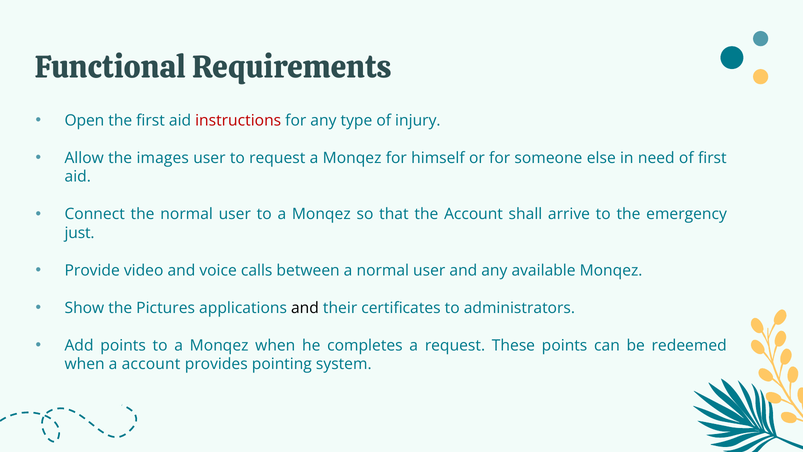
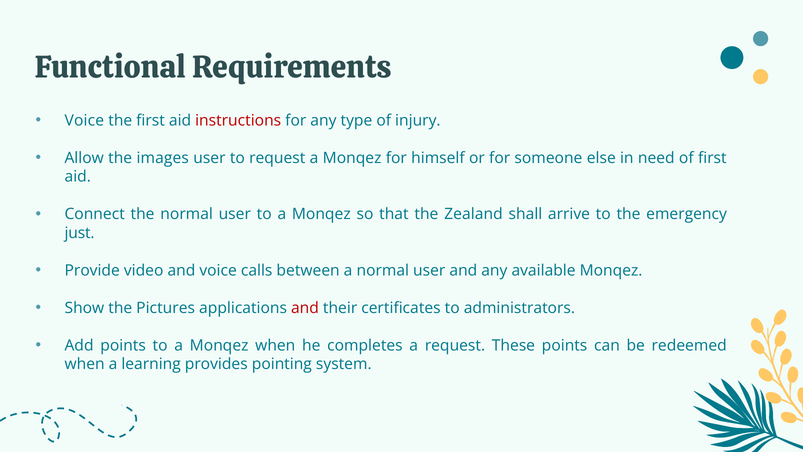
Open at (84, 120): Open -> Voice
the Account: Account -> Zealand
and at (305, 308) colour: black -> red
a account: account -> learning
